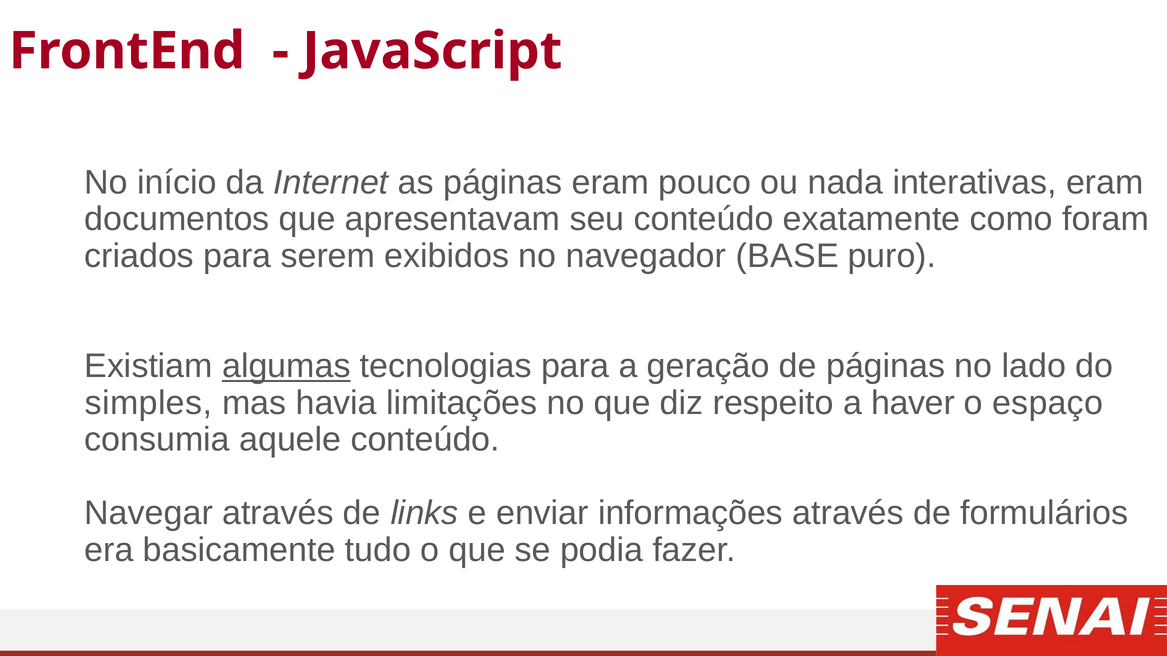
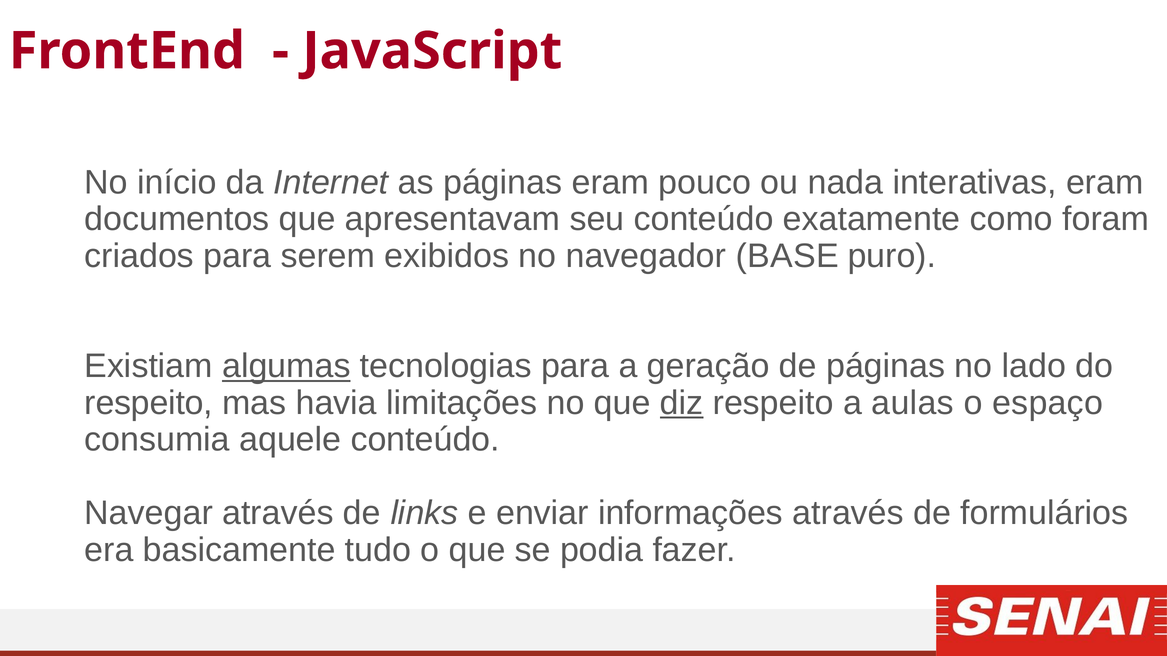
simples at (148, 403): simples -> respeito
diz underline: none -> present
haver: haver -> aulas
